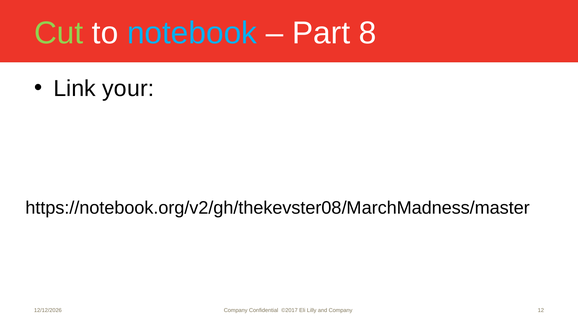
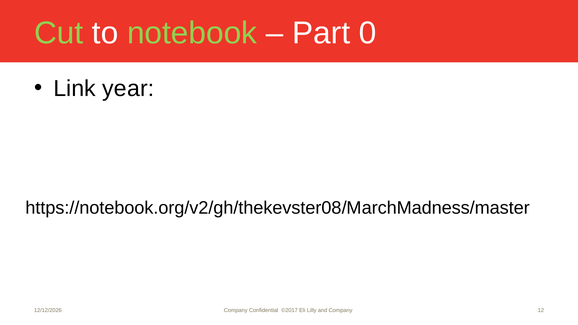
notebook colour: light blue -> light green
8: 8 -> 0
your: your -> year
